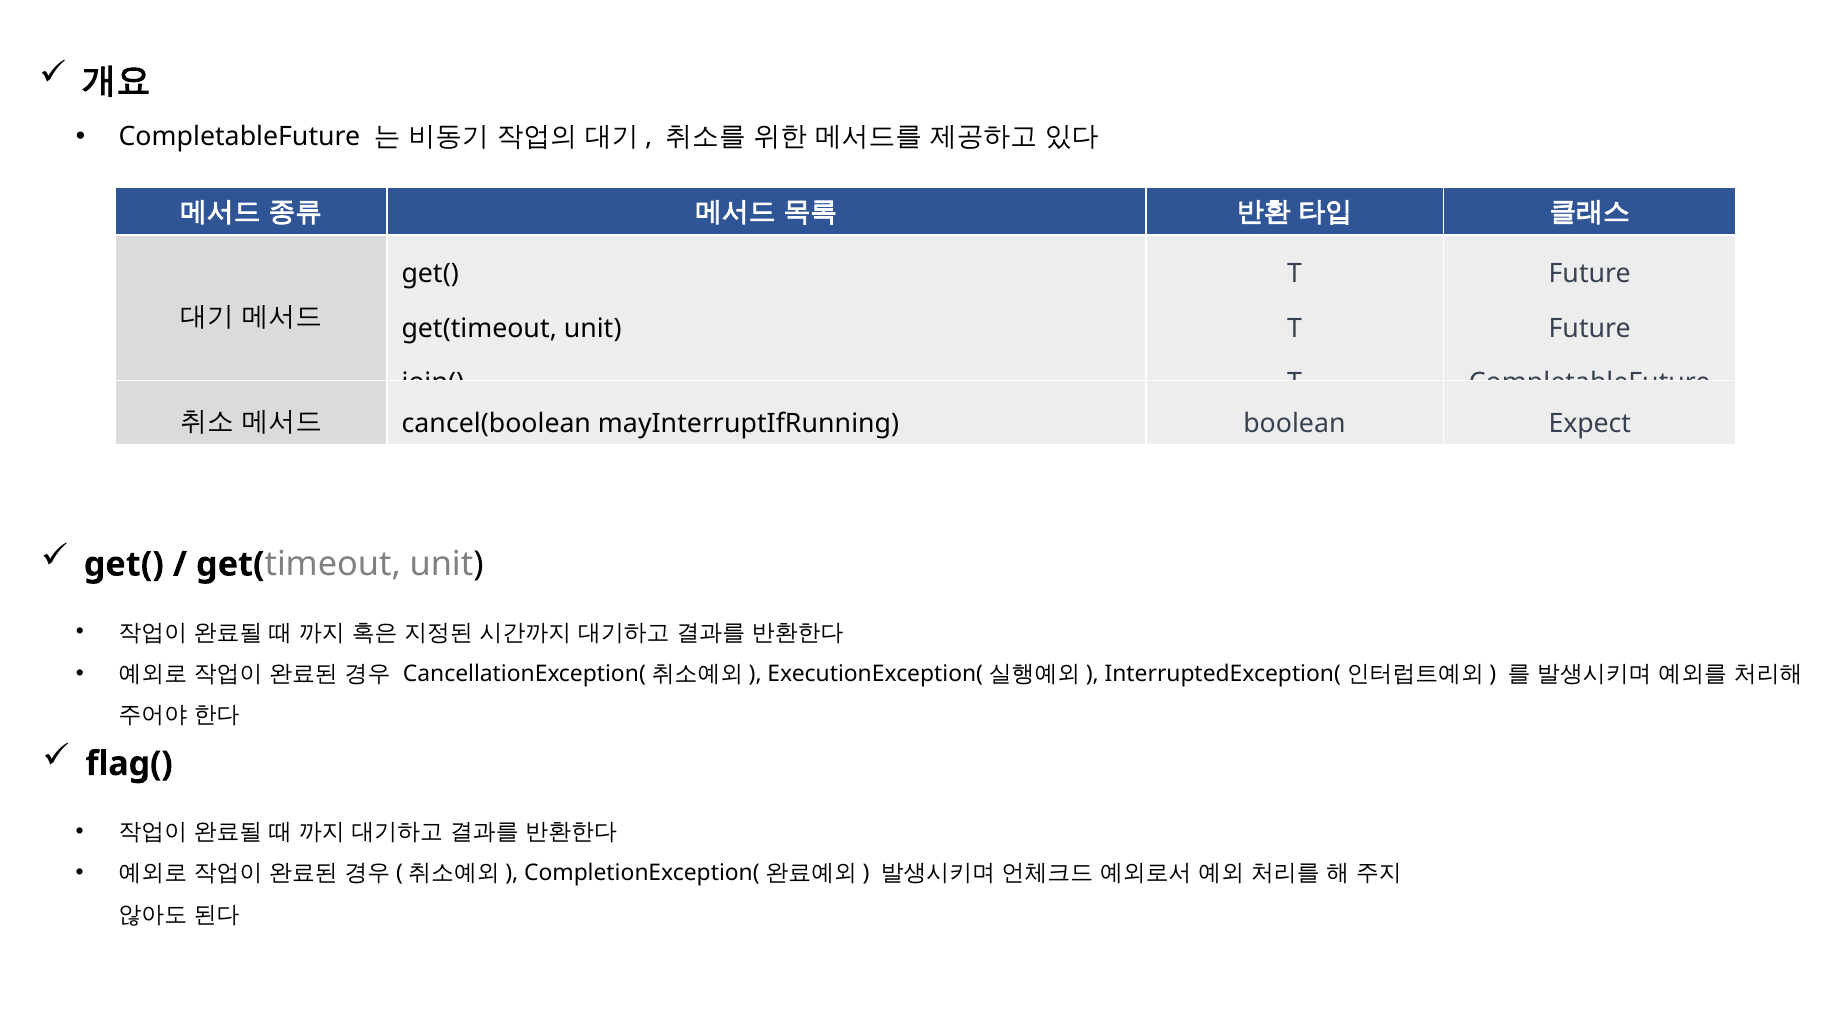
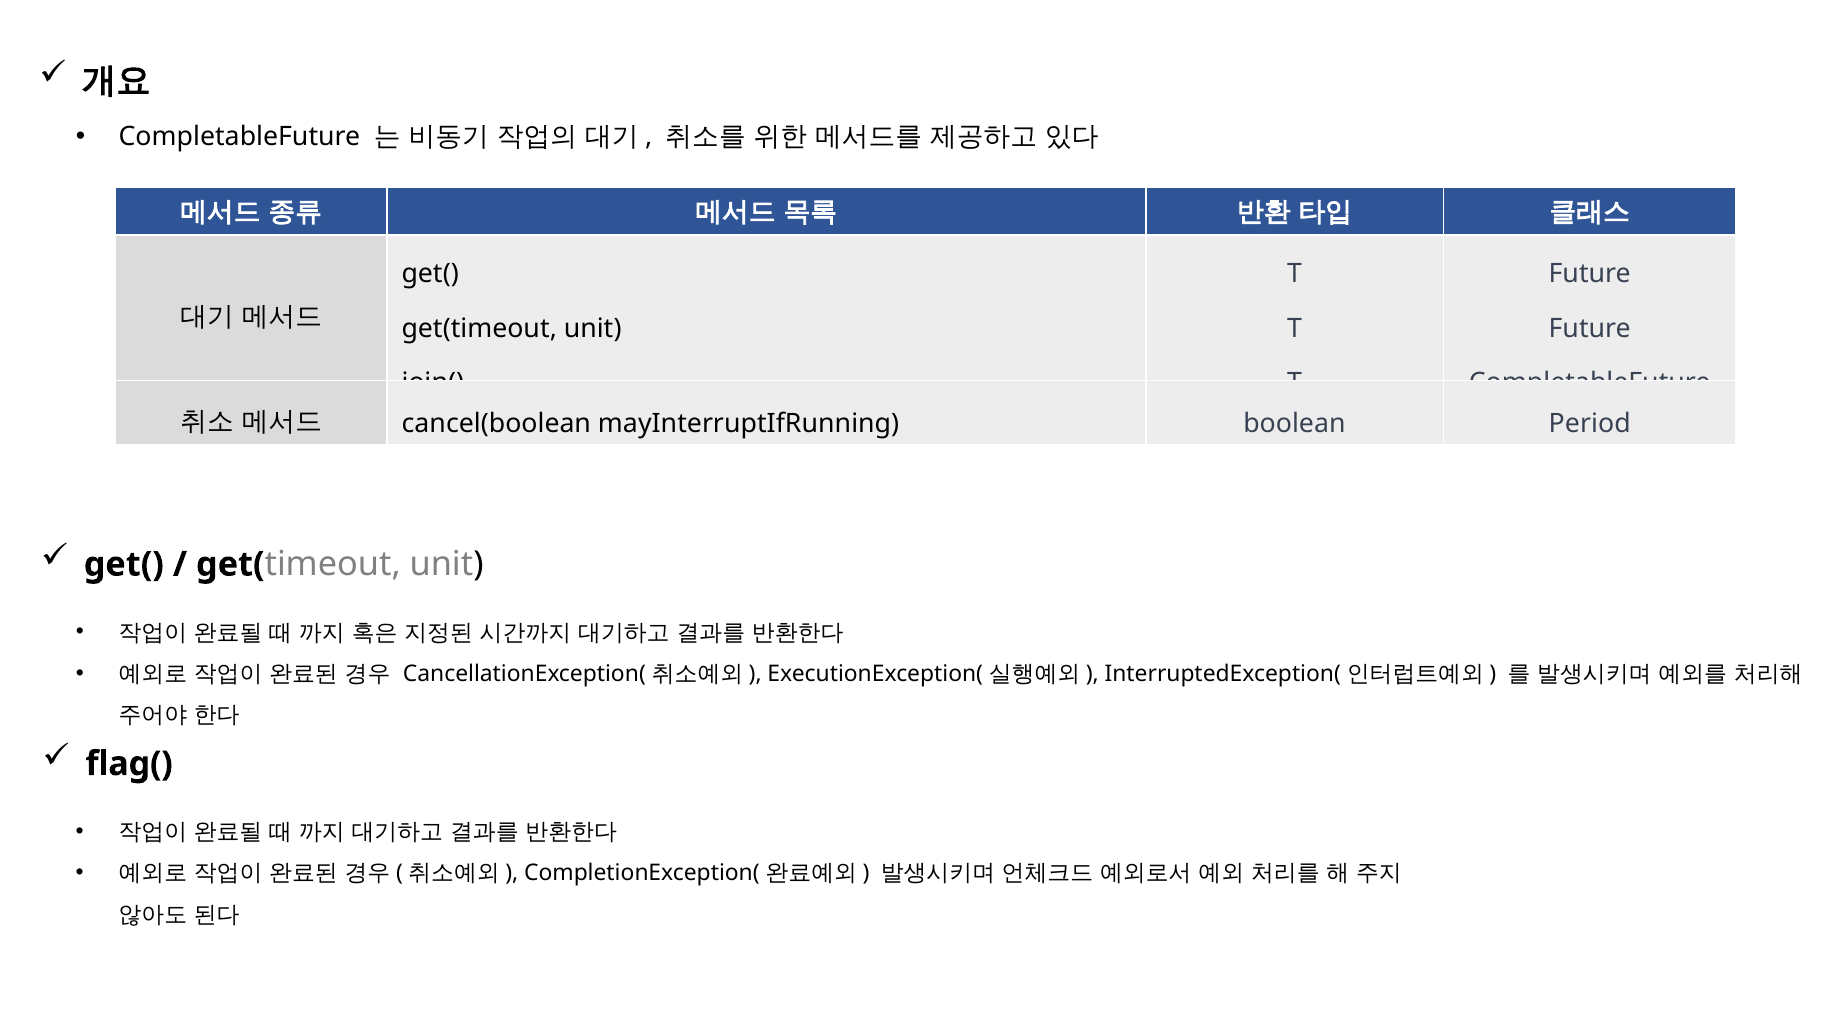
Expect: Expect -> Period
